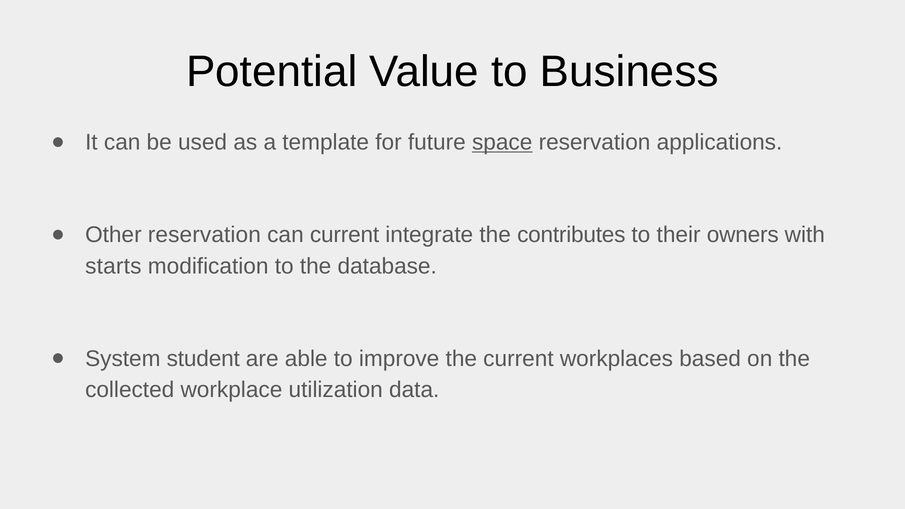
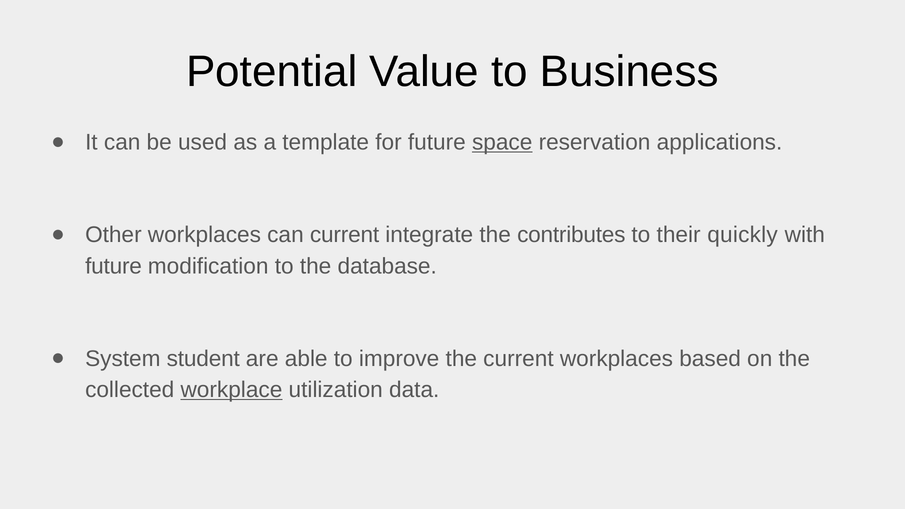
Other reservation: reservation -> workplaces
owners: owners -> quickly
starts at (113, 266): starts -> future
workplace underline: none -> present
